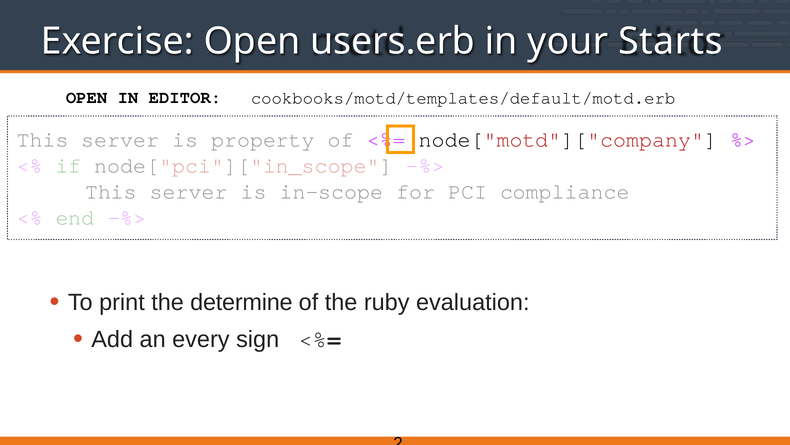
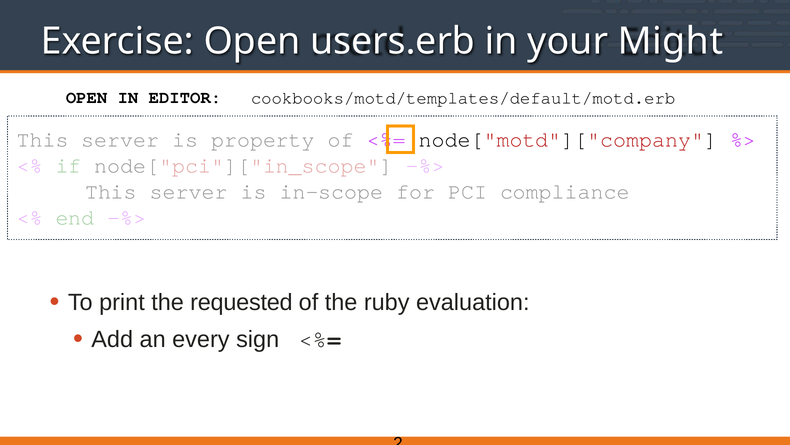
Starts: Starts -> Might
determine: determine -> requested
